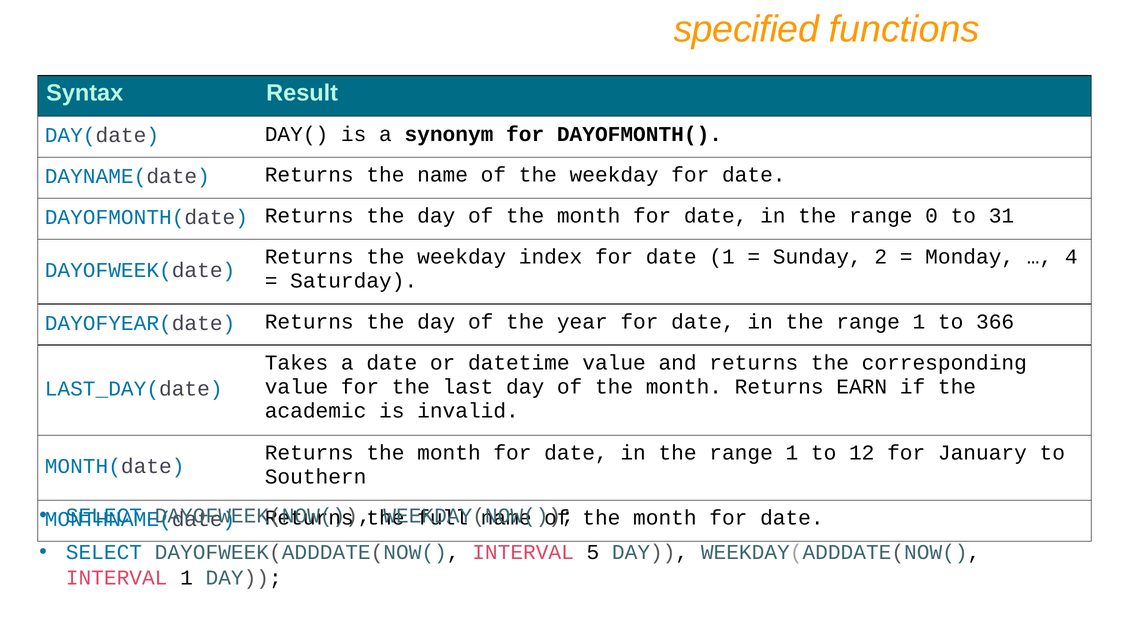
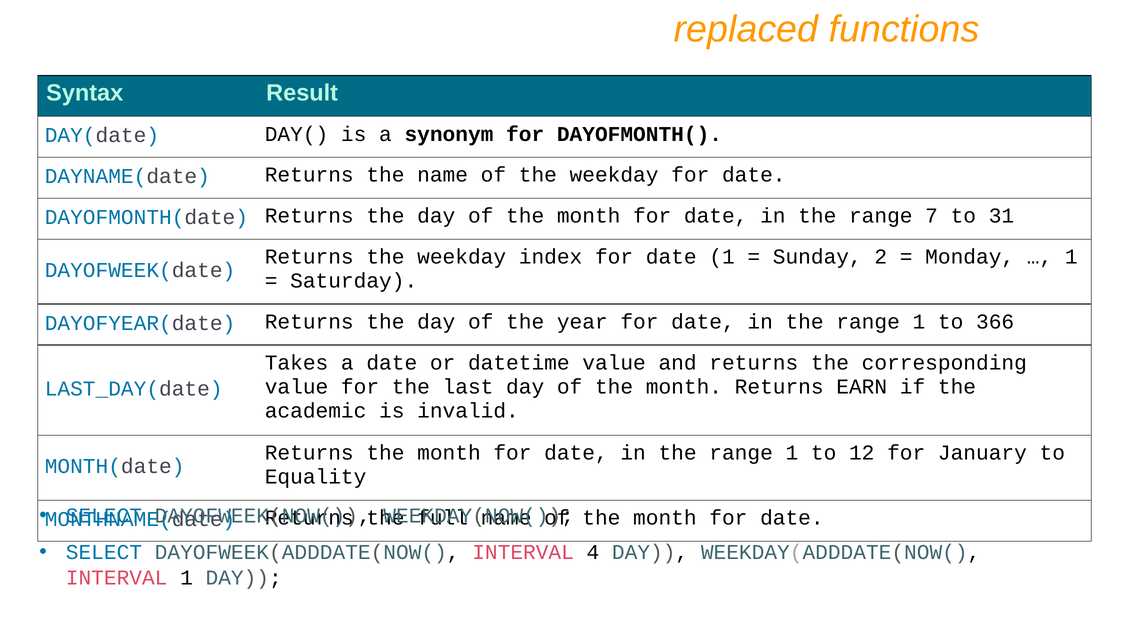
specified: specified -> replaced
0: 0 -> 7
4 at (1071, 257): 4 -> 1
Southern: Southern -> Equality
5: 5 -> 4
